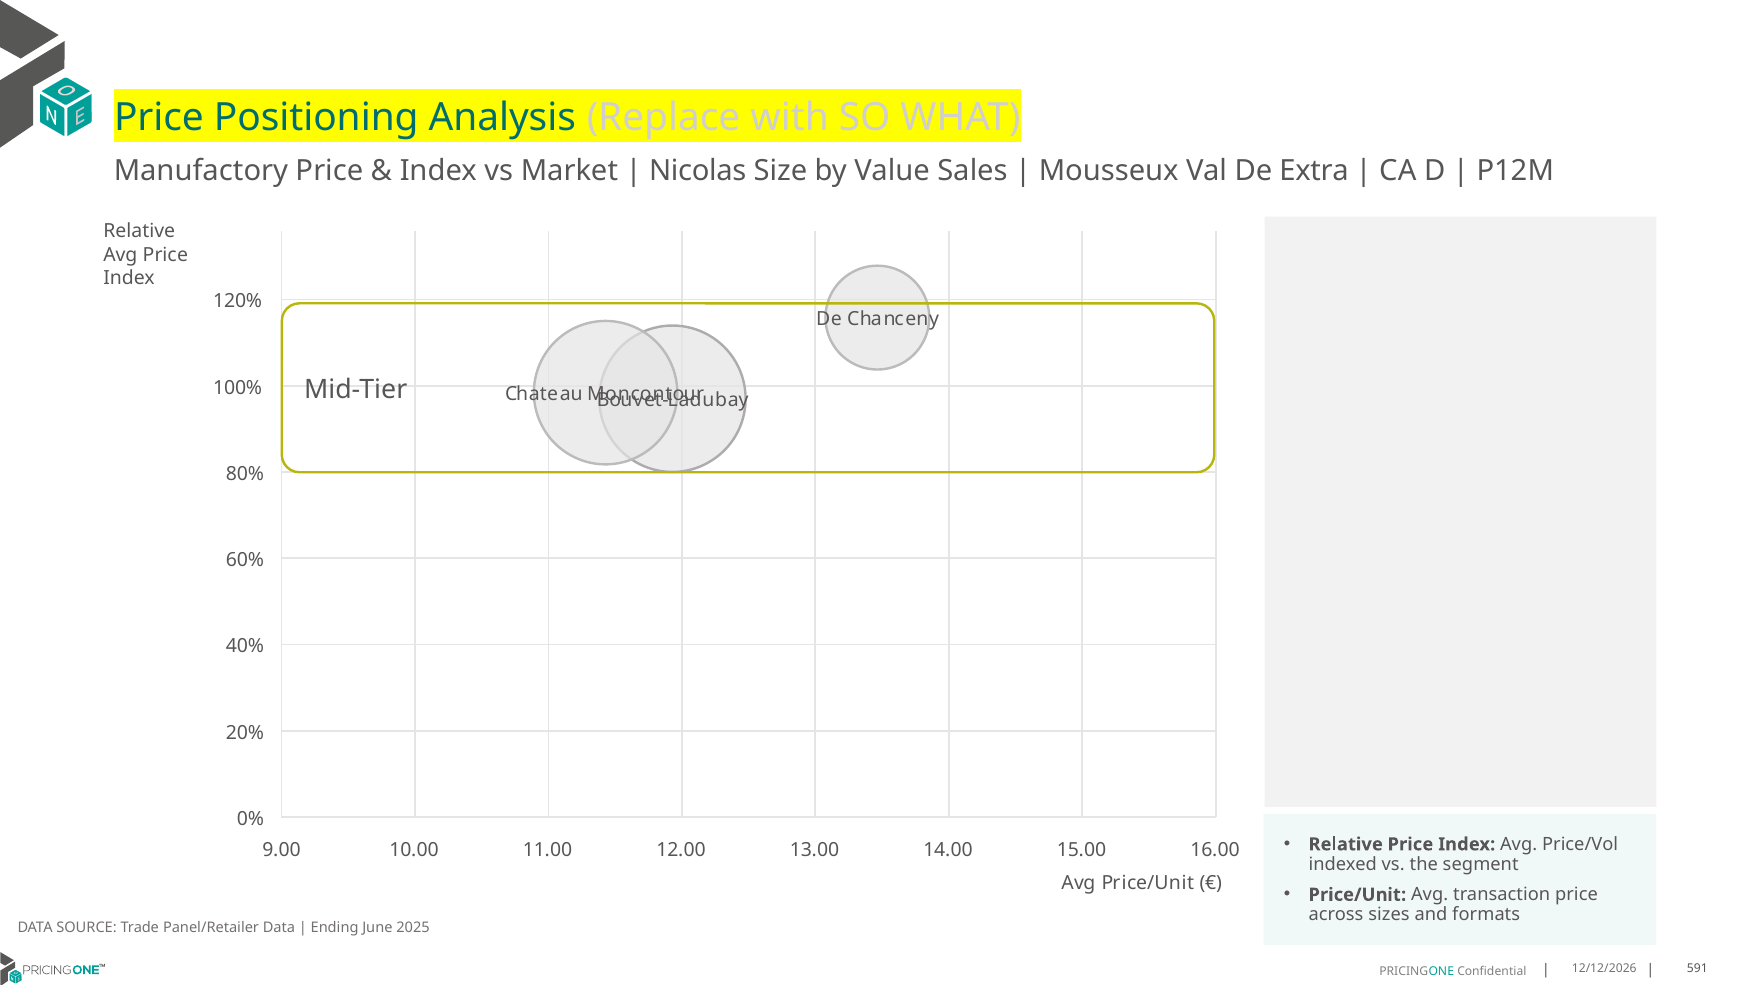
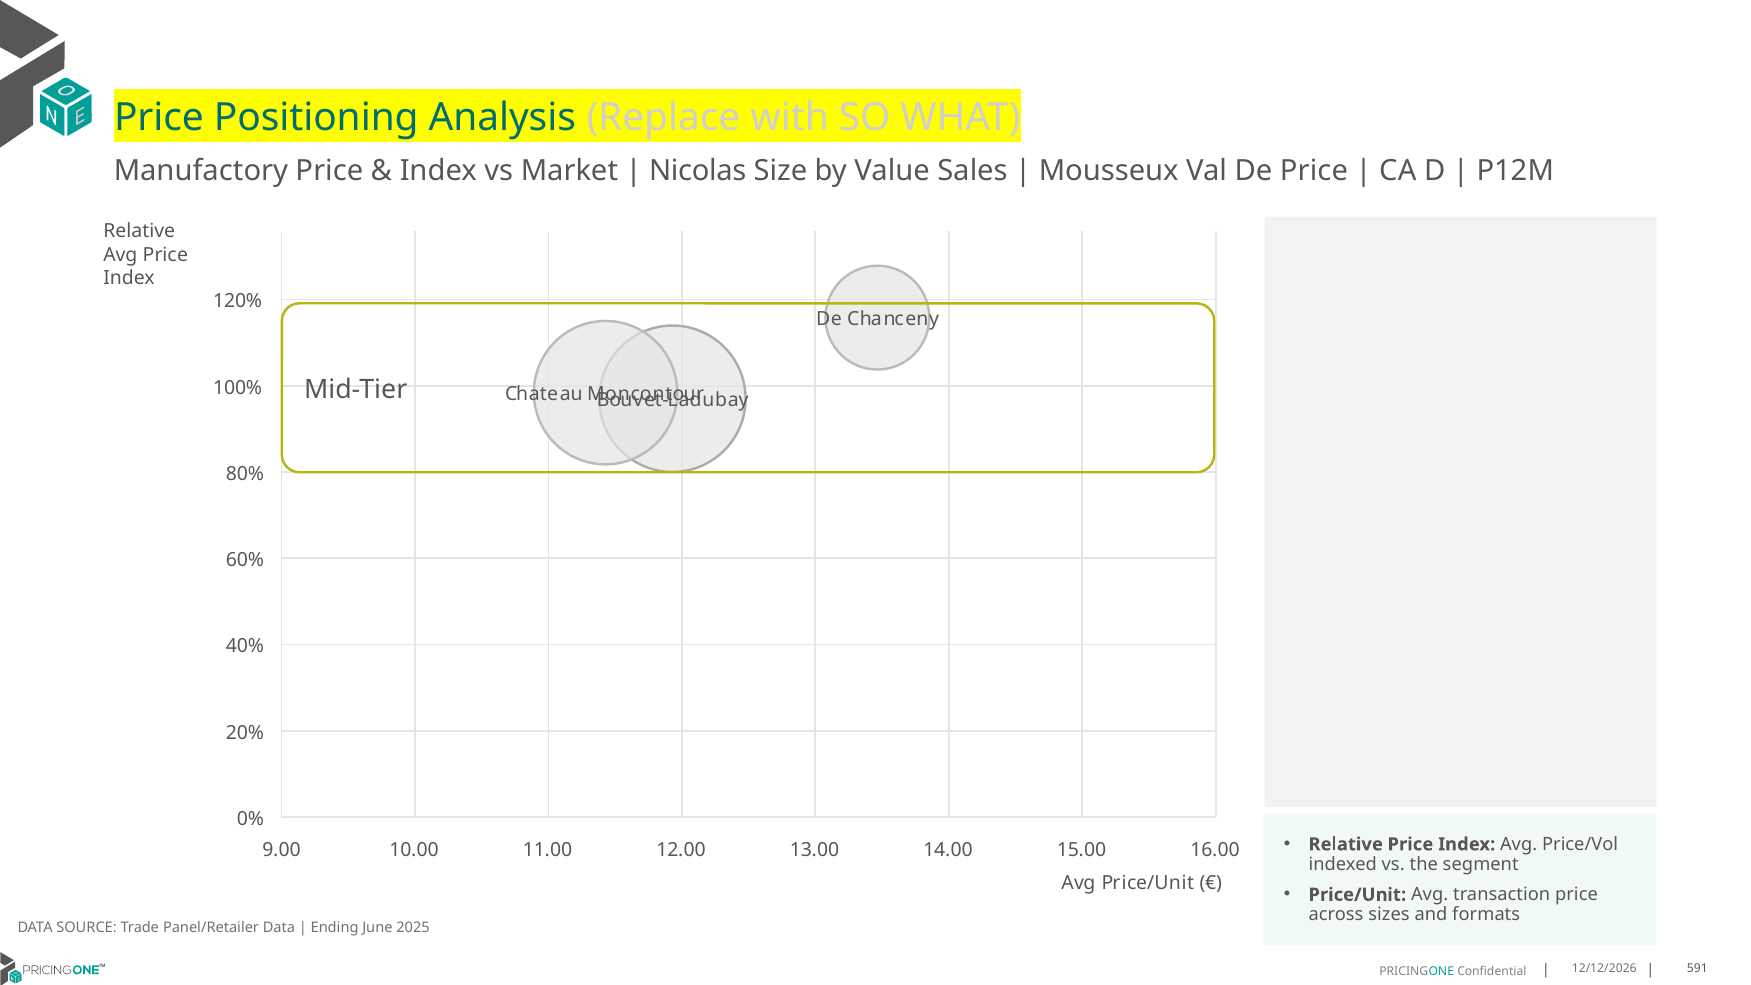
De Extra: Extra -> Price
